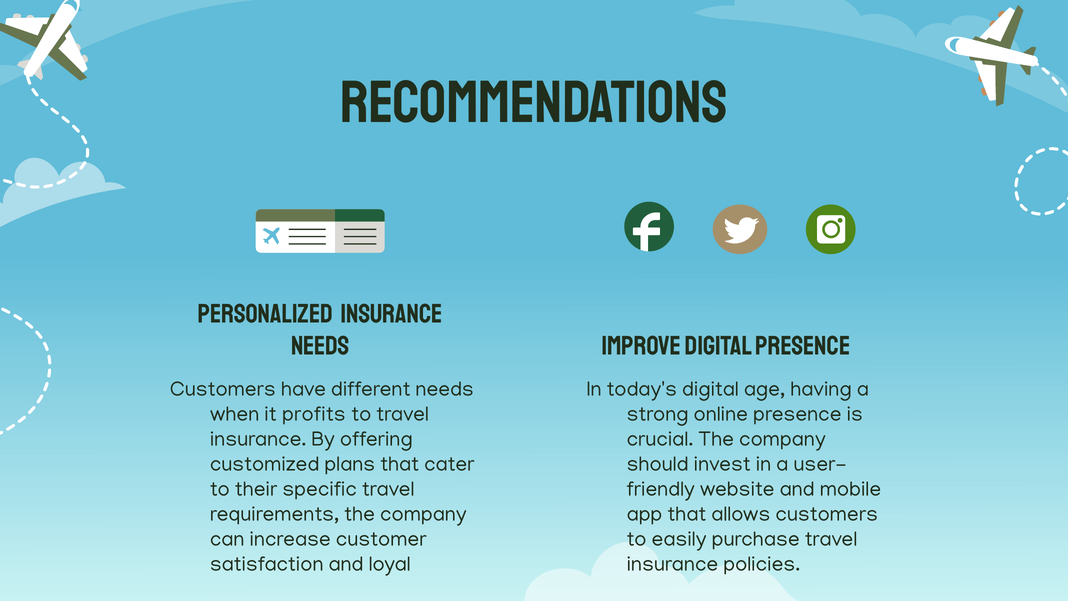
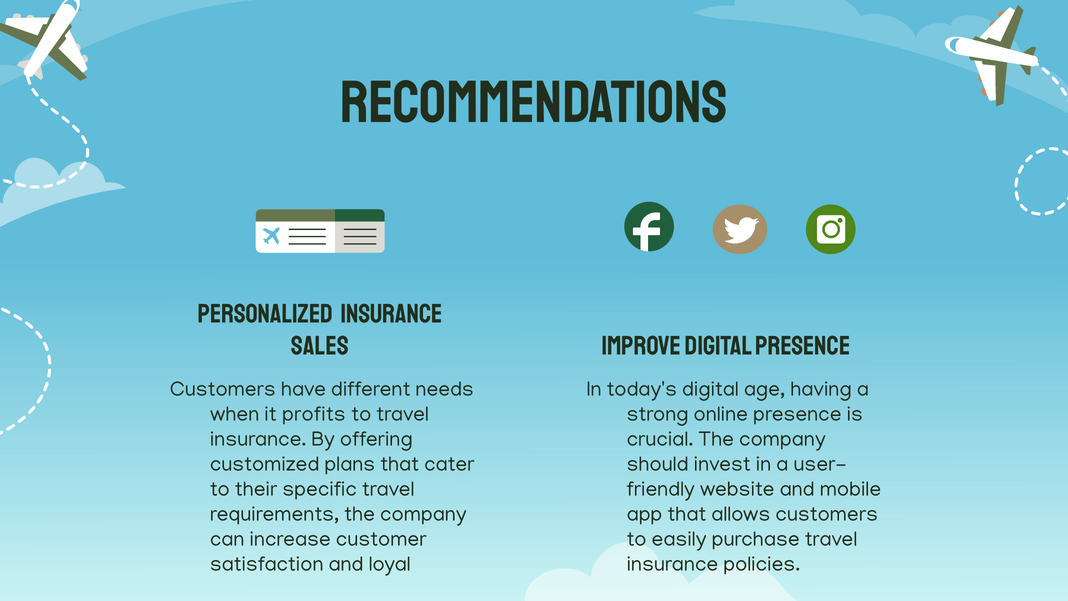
needs at (320, 346): needs -> sales
